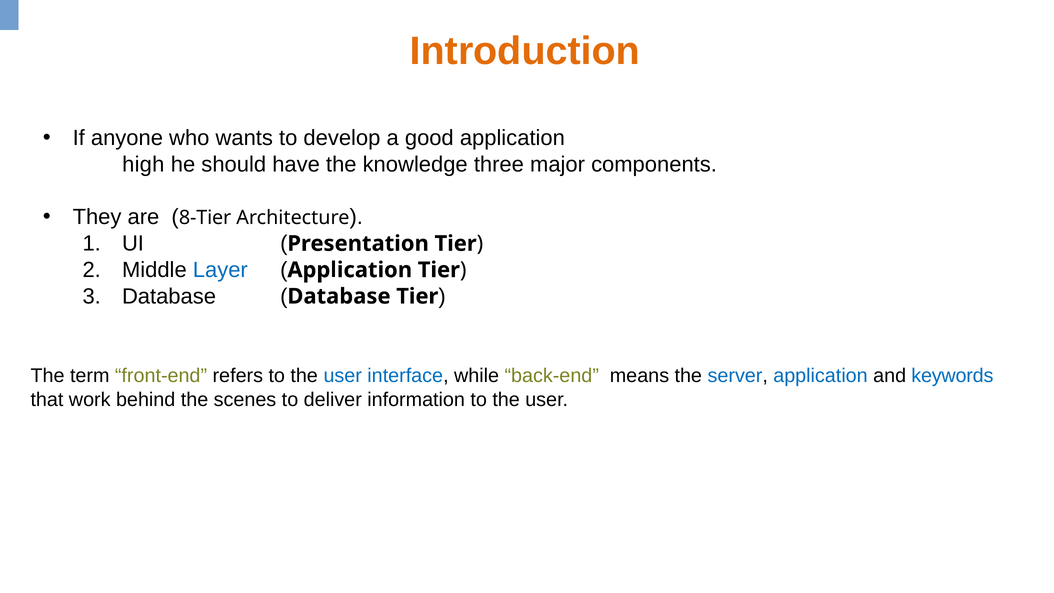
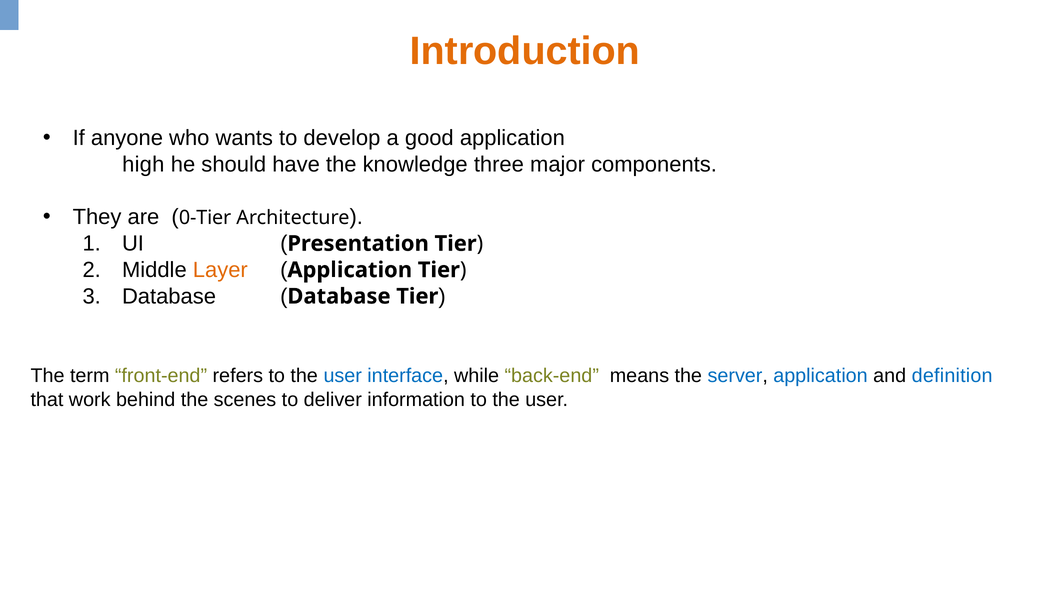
8-Tier: 8-Tier -> 0-Tier
Layer colour: blue -> orange
keywords: keywords -> definition
